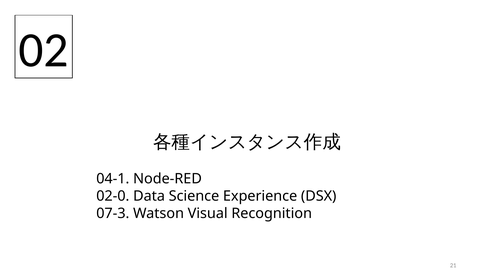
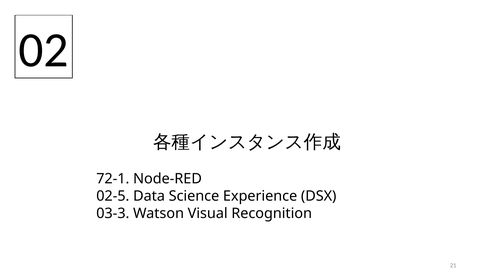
04-1: 04-1 -> 72-1
02-0: 02-0 -> 02-5
07-3: 07-3 -> 03-3
